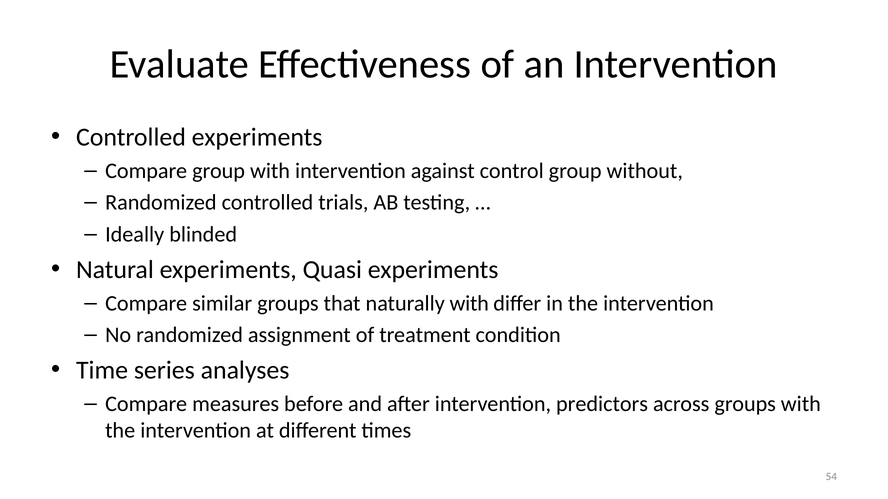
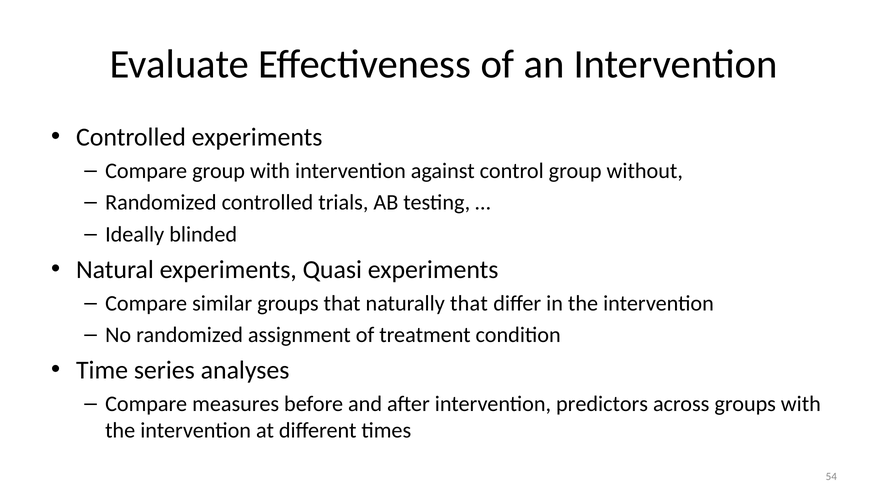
naturally with: with -> that
